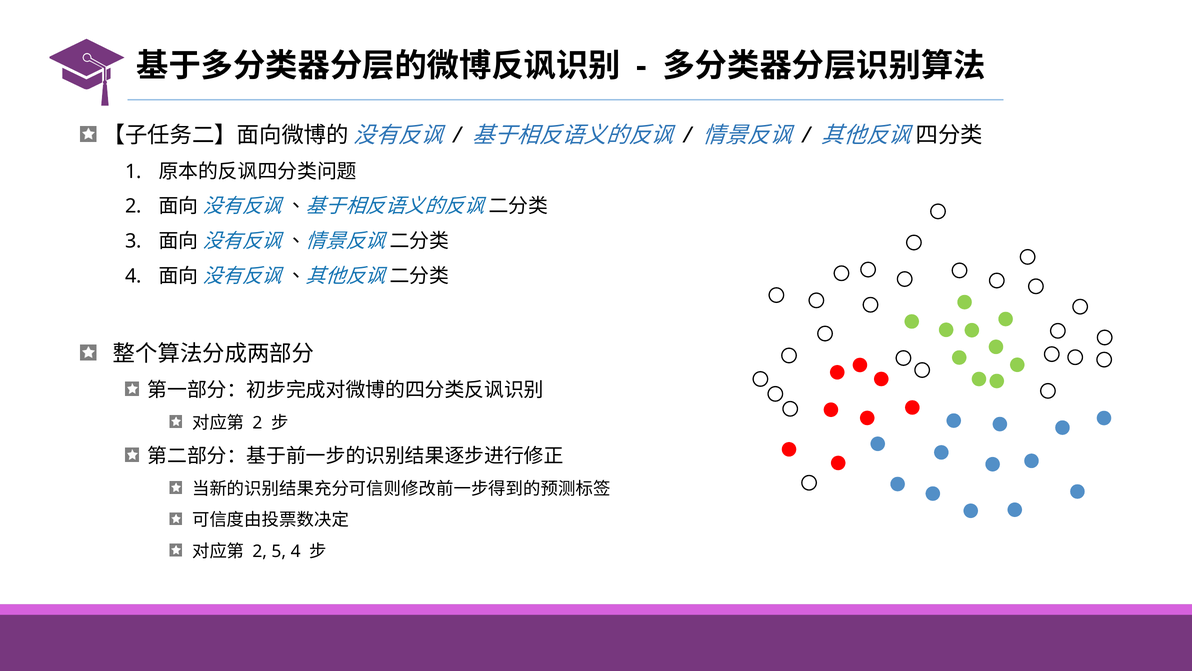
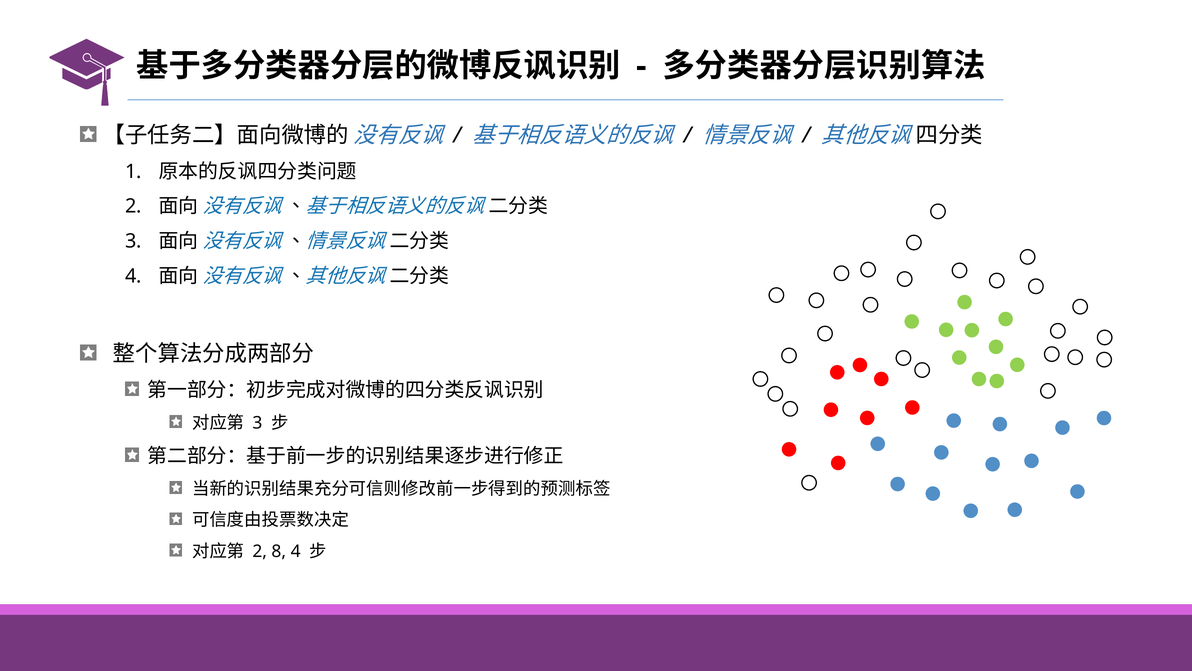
2 at (257, 422): 2 -> 3
5: 5 -> 8
